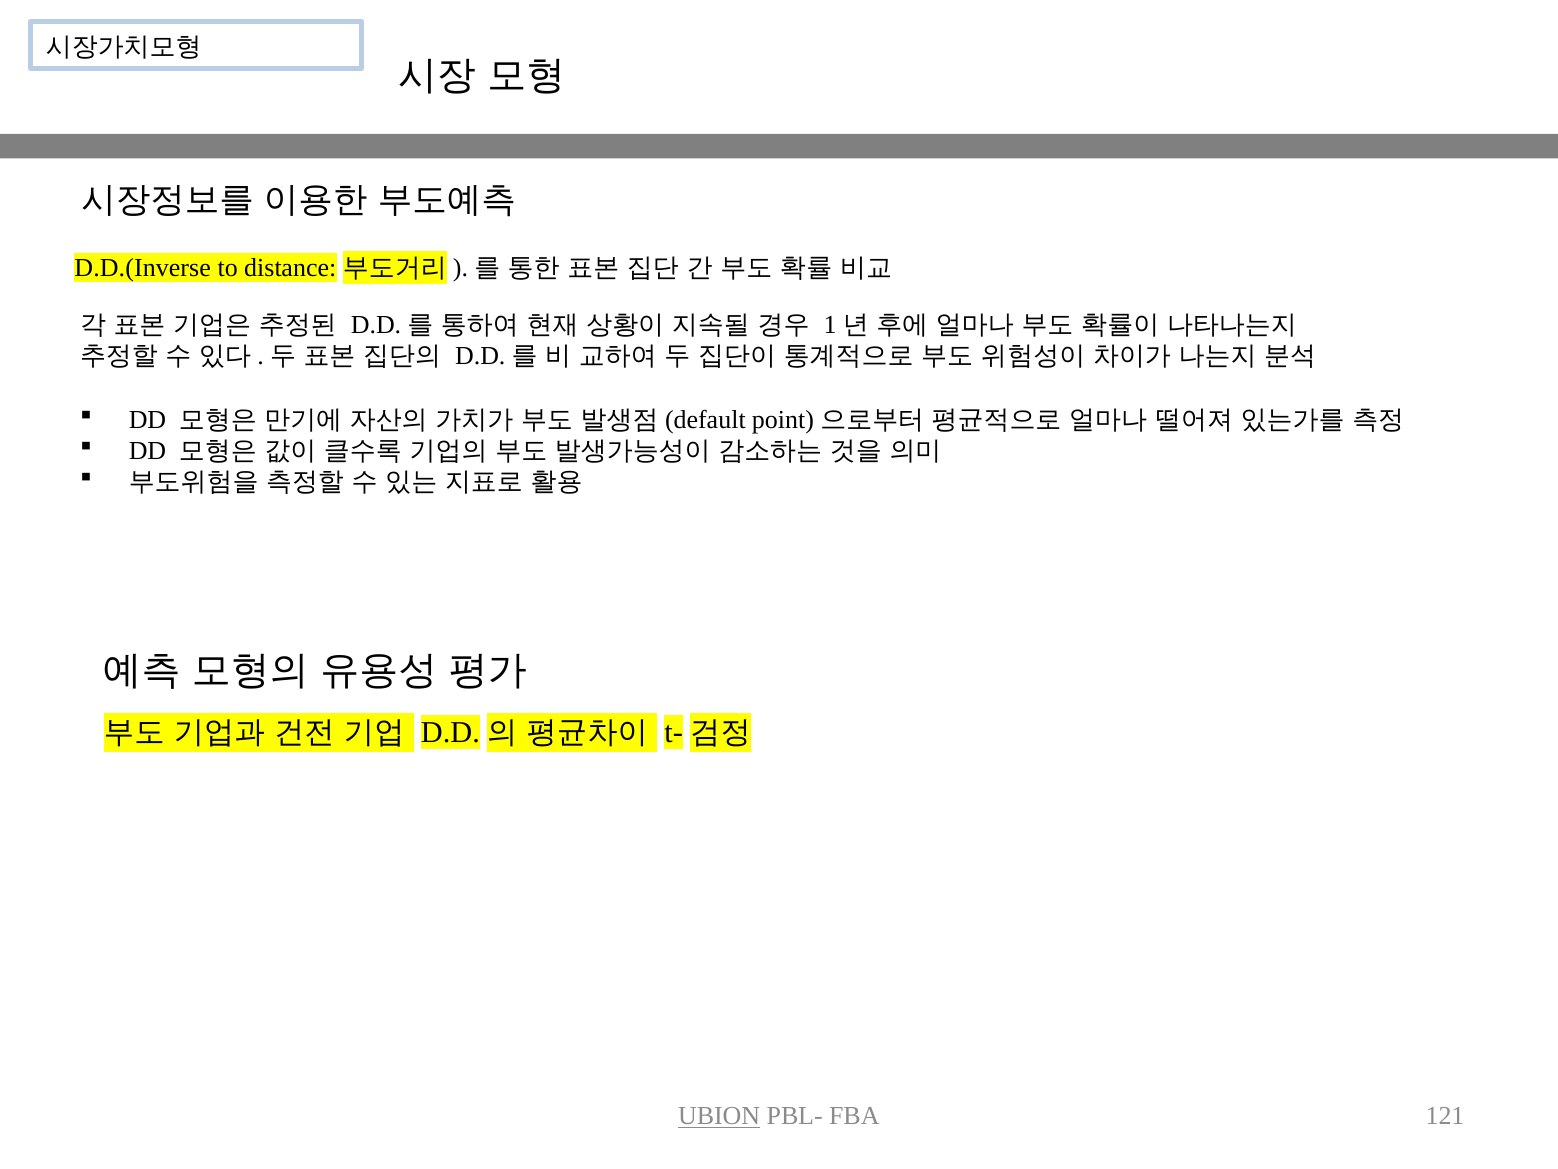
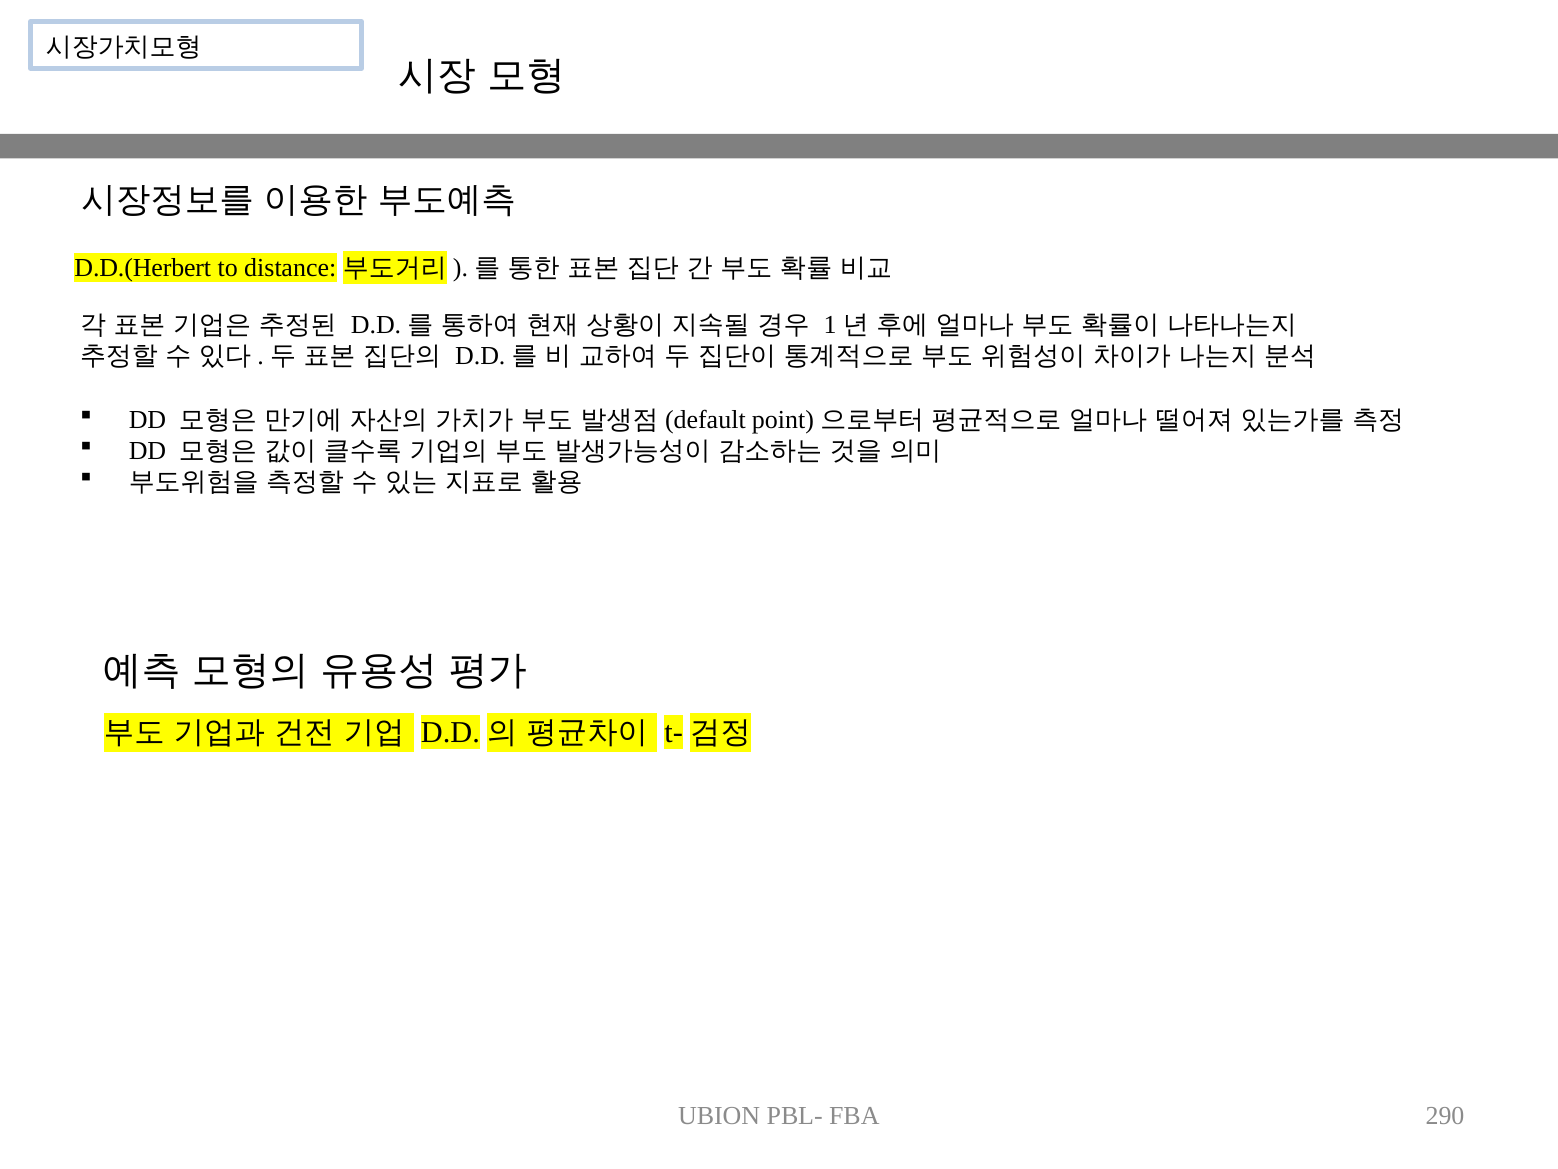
D.D.(Inverse: D.D.(Inverse -> D.D.(Herbert
UBION underline: present -> none
121: 121 -> 290
